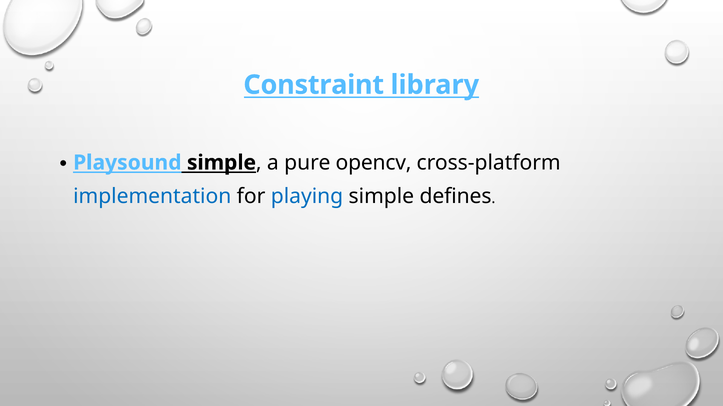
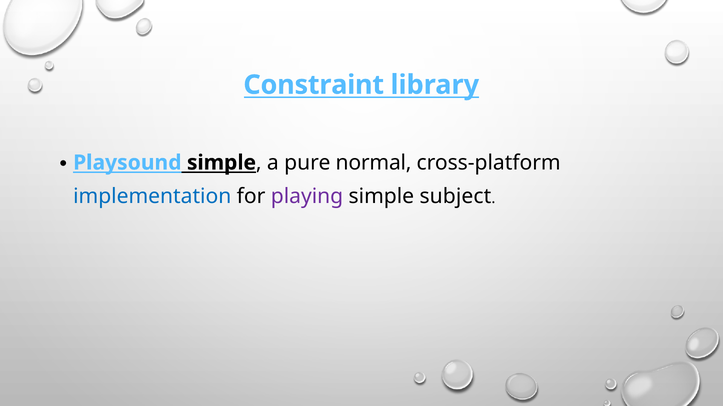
opencv: opencv -> normal
playing colour: blue -> purple
defines: defines -> subject
